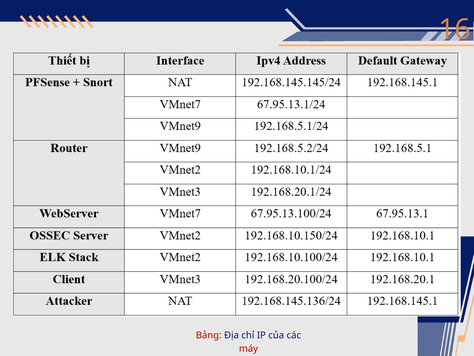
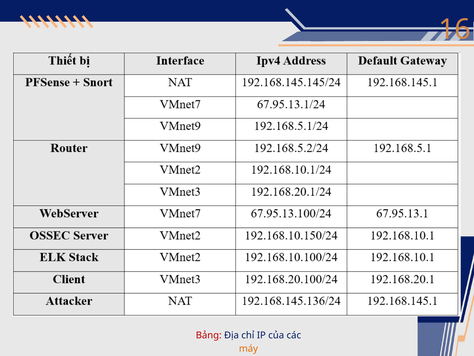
máy colour: red -> orange
